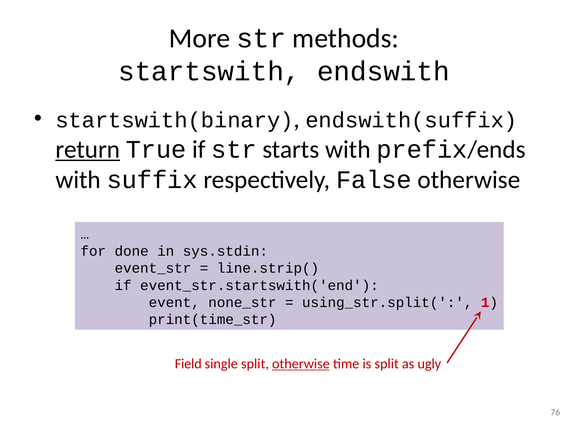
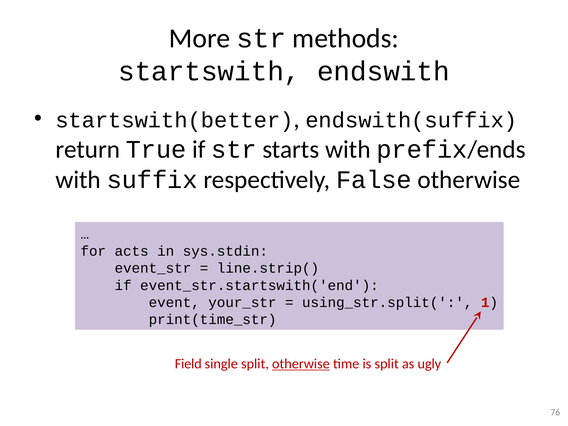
startswith(binary: startswith(binary -> startswith(better
return underline: present -> none
done: done -> acts
none_str: none_str -> your_str
